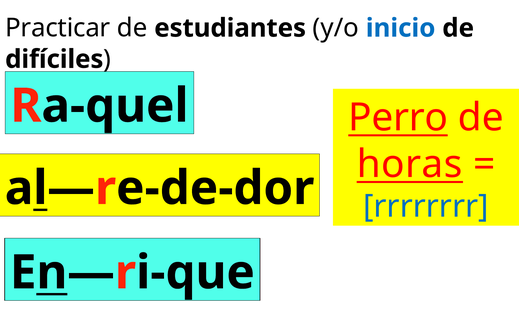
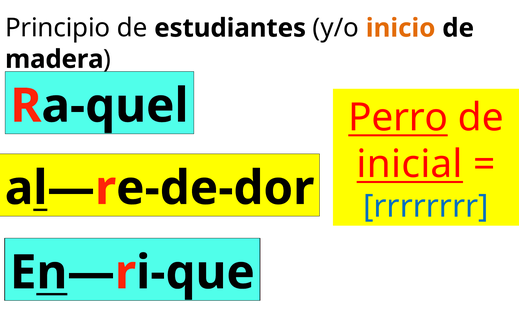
Practicar: Practicar -> Principio
inicio colour: blue -> orange
difíciles: difíciles -> madera
horas: horas -> inicial
